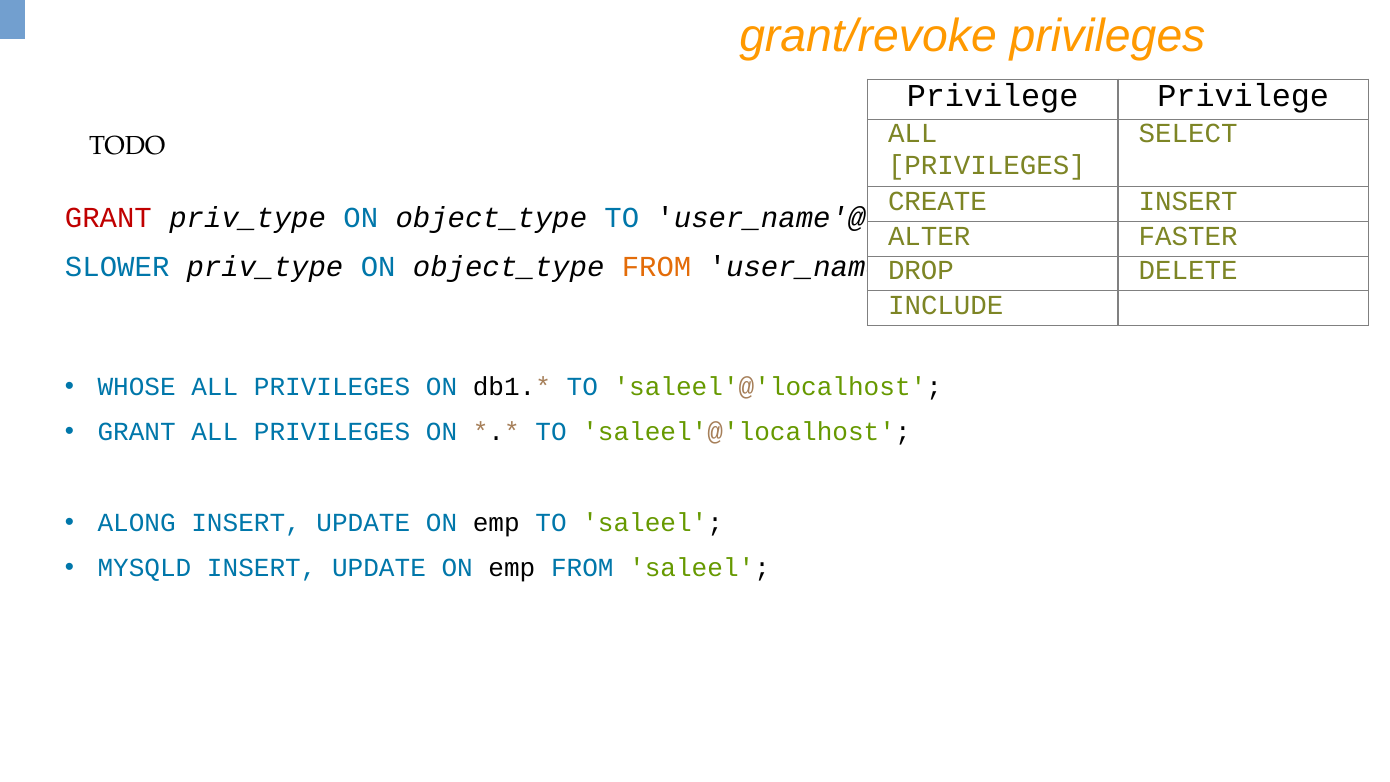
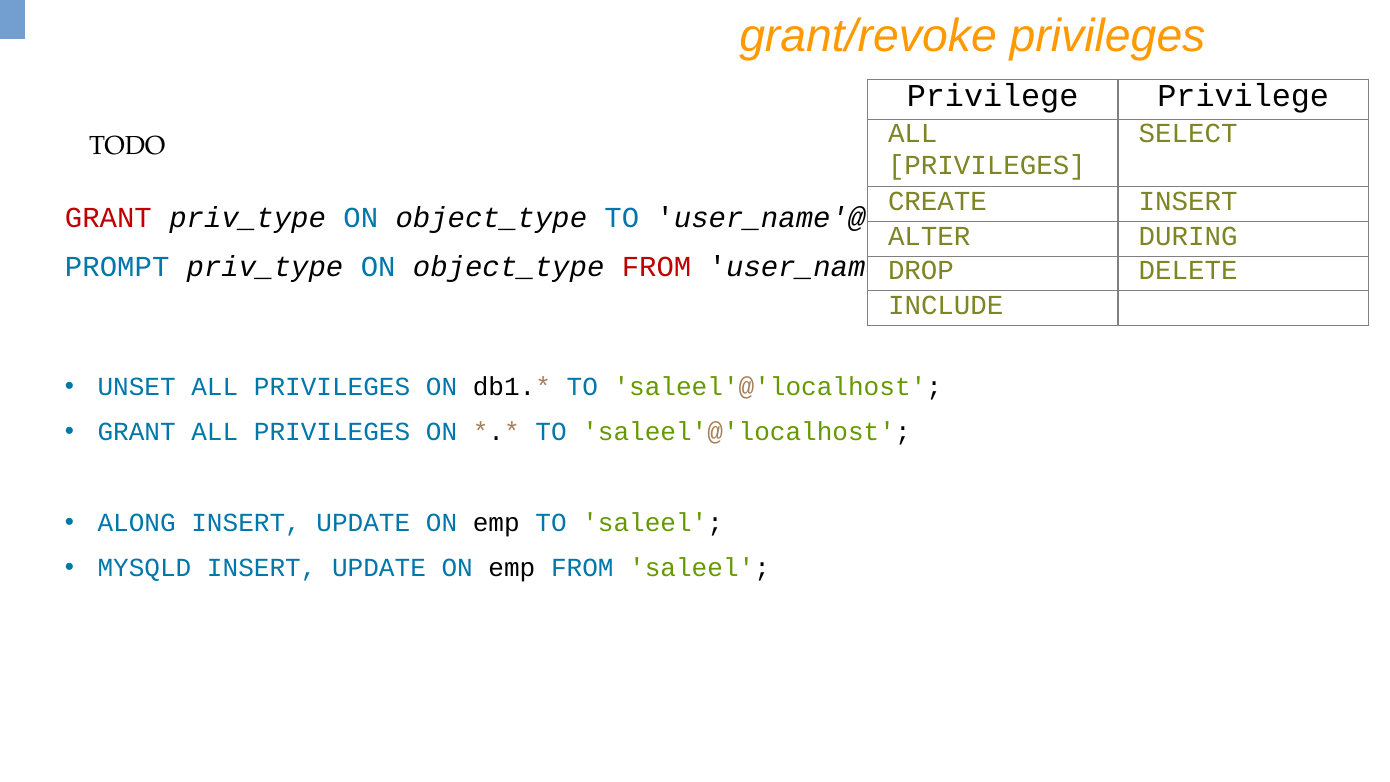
FASTER: FASTER -> DURING
SLOWER: SLOWER -> PROMPT
FROM at (657, 267) colour: orange -> red
WHOSE: WHOSE -> UNSET
